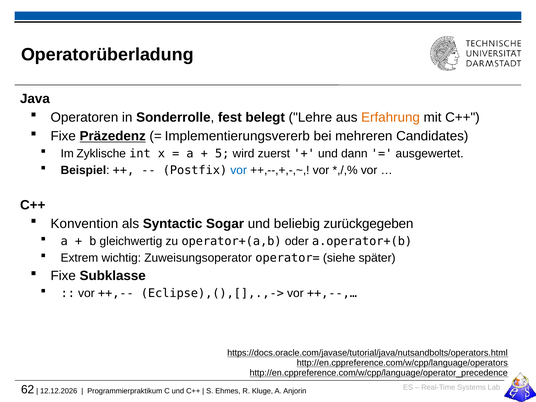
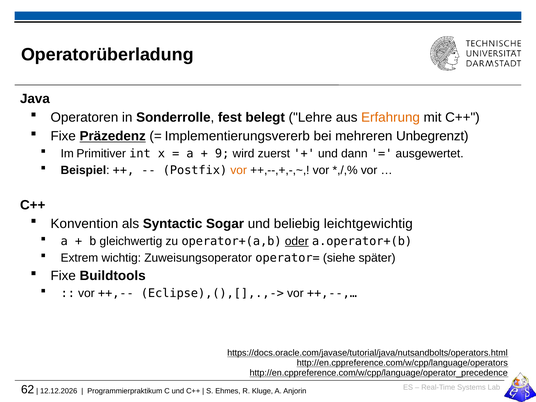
Candidates: Candidates -> Unbegrenzt
Zyklische: Zyklische -> Primitiver
5: 5 -> 9
vor at (239, 170) colour: blue -> orange
zurückgegeben: zurückgegeben -> leichtgewichtig
oder underline: none -> present
Subklasse: Subklasse -> Buildtools
